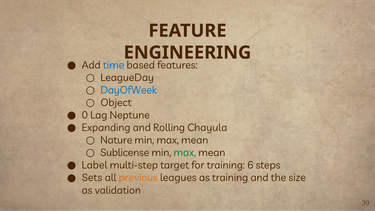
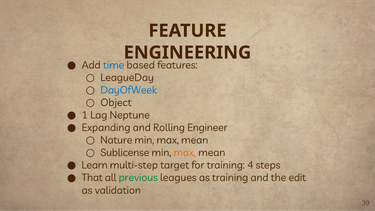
0: 0 -> 1
Chayula: Chayula -> Engineer
max at (185, 153) colour: green -> orange
Label: Label -> Learn
6: 6 -> 4
Sets: Sets -> That
previous colour: orange -> green
size: size -> edit
